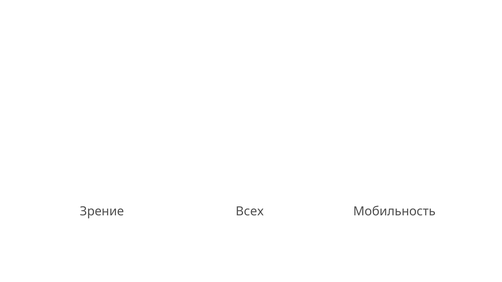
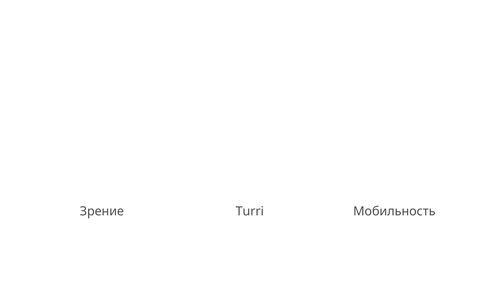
Всех: Всех -> Turri
